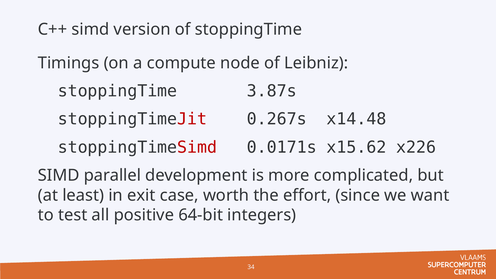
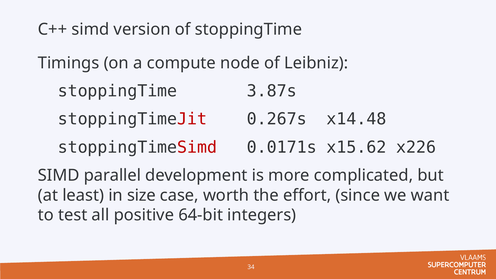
exit: exit -> size
